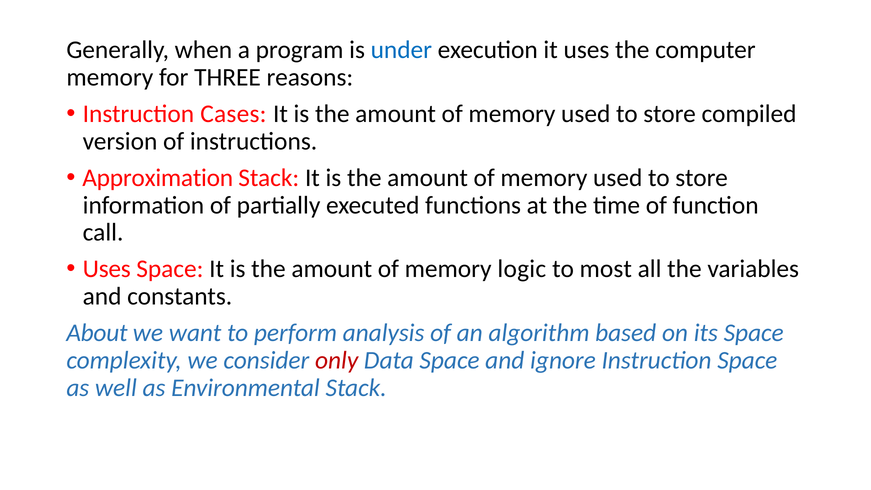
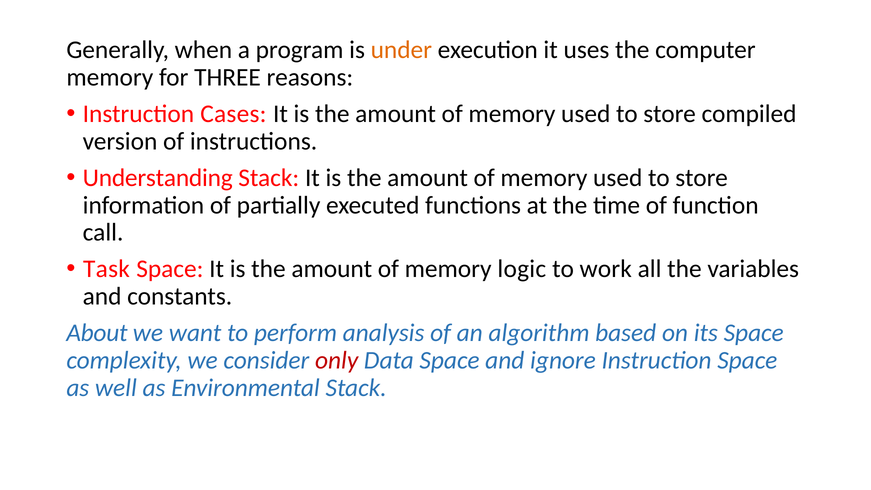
under colour: blue -> orange
Approximation: Approximation -> Understanding
Uses at (107, 269): Uses -> Task
most: most -> work
